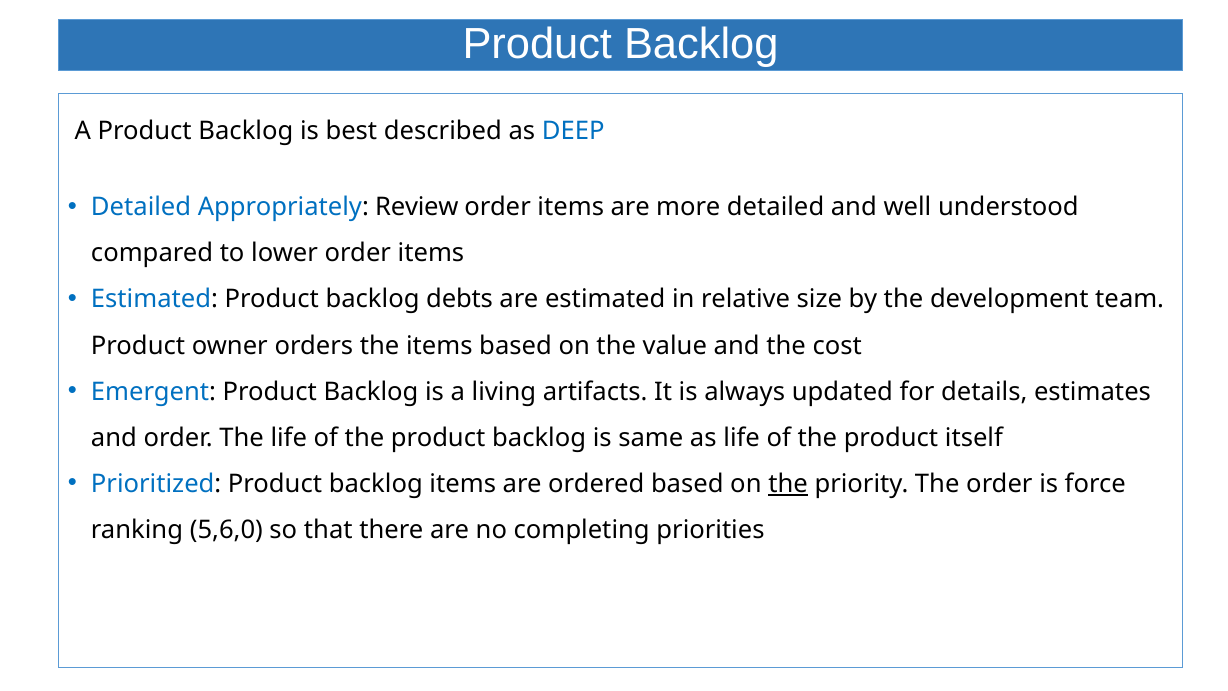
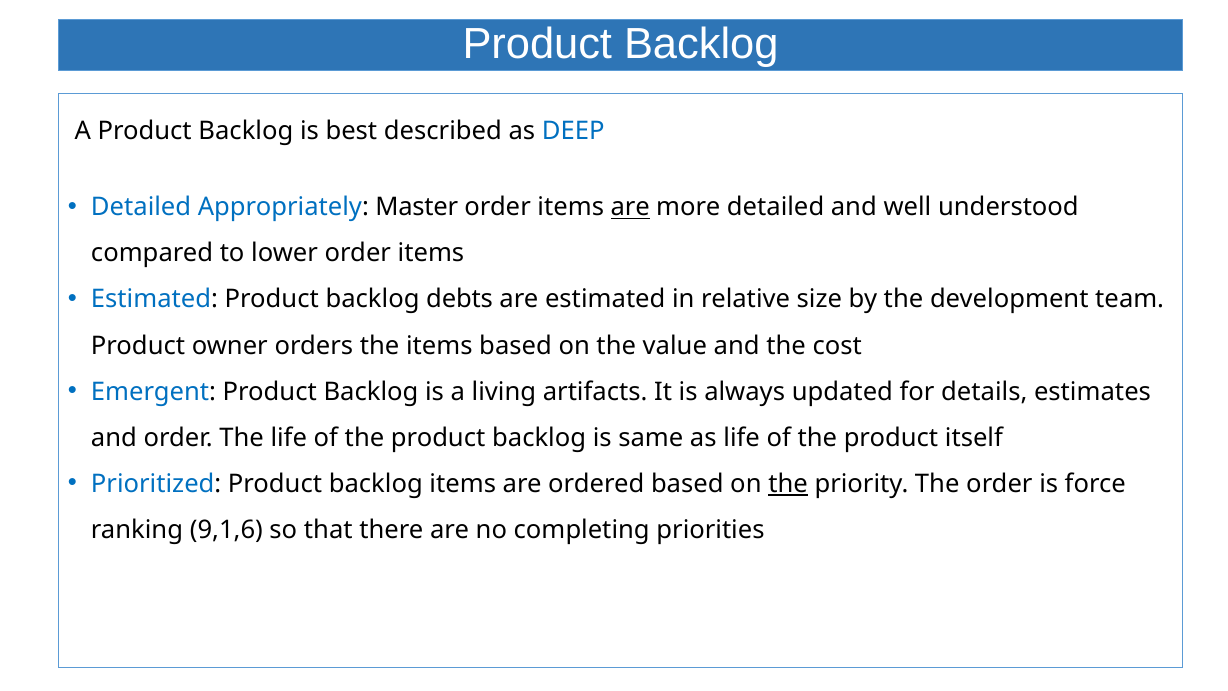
Review: Review -> Master
are at (630, 207) underline: none -> present
5,6,0: 5,6,0 -> 9,1,6
